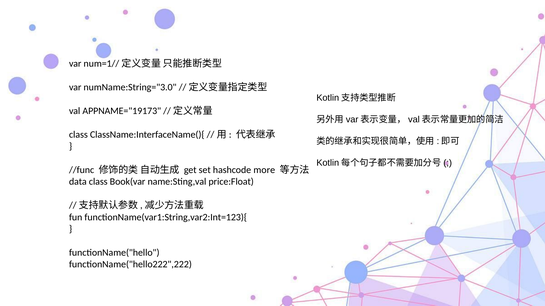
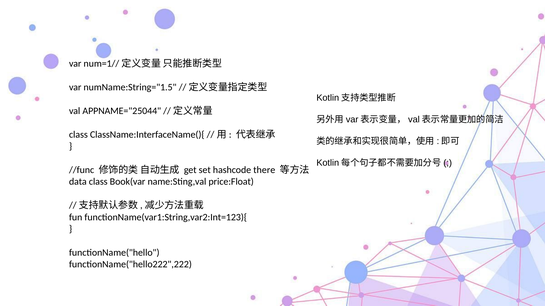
numName:String="3.0: numName:String="3.0 -> numName:String="1.5
APPNAME="19173: APPNAME="19173 -> APPNAME="25044
more: more -> there
